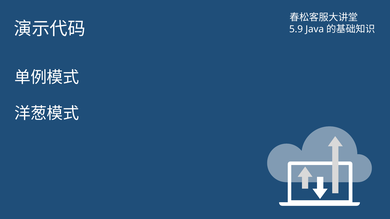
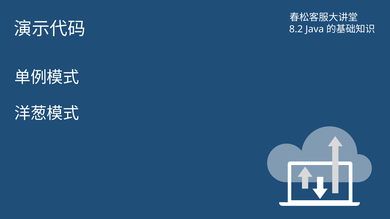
5.9: 5.9 -> 8.2
